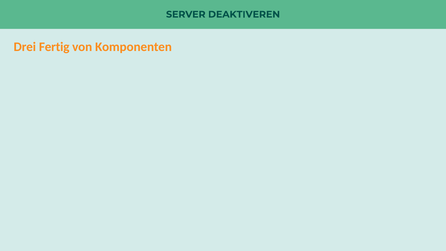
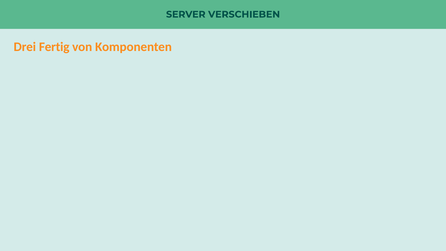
DEAKTIVEREN: DEAKTIVEREN -> VERSCHIEBEN
